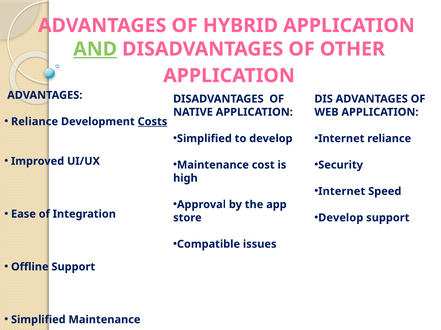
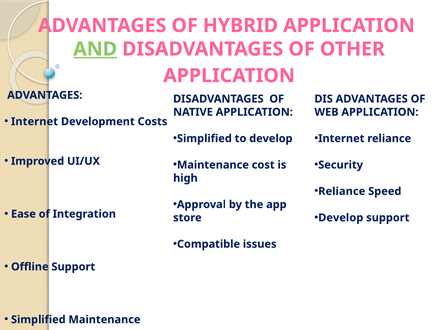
Reliance at (35, 122): Reliance -> Internet
Costs underline: present -> none
Internet at (342, 192): Internet -> Reliance
